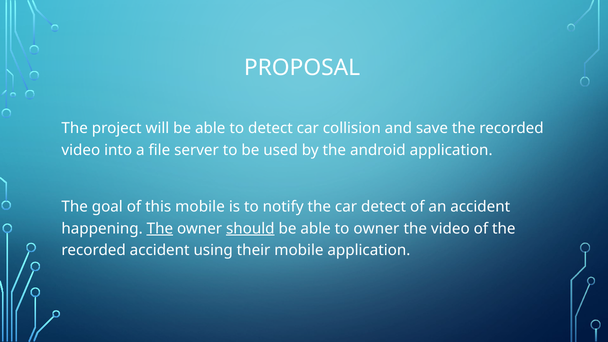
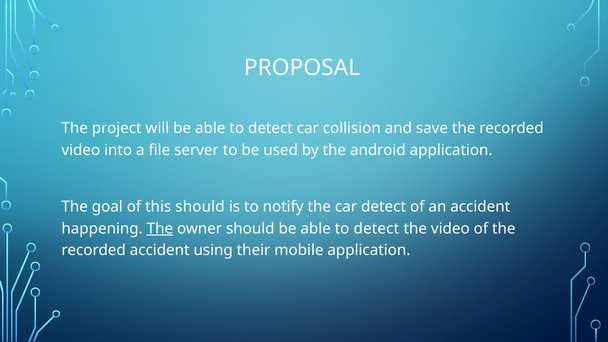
this mobile: mobile -> should
should at (250, 229) underline: present -> none
owner at (376, 229): owner -> detect
